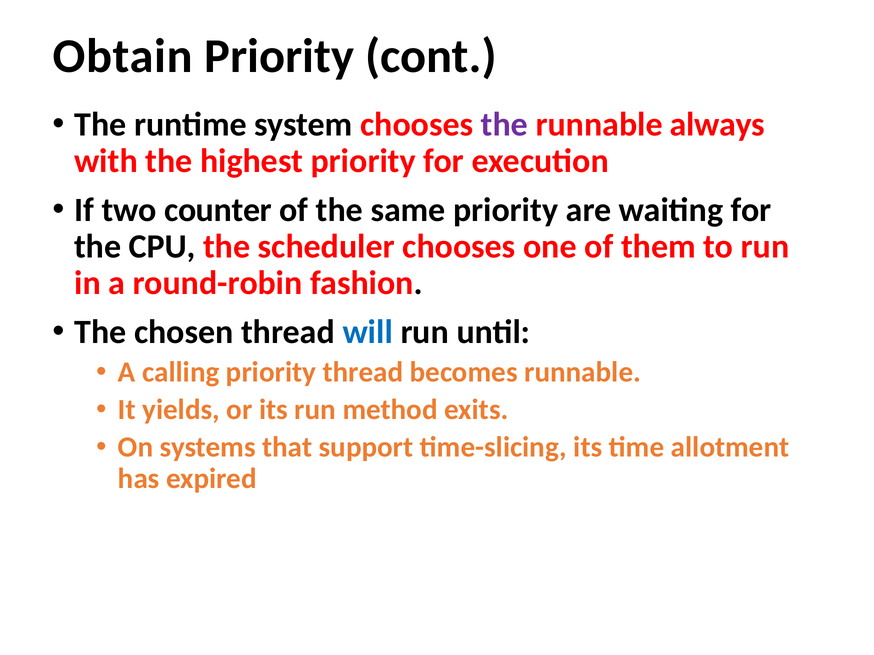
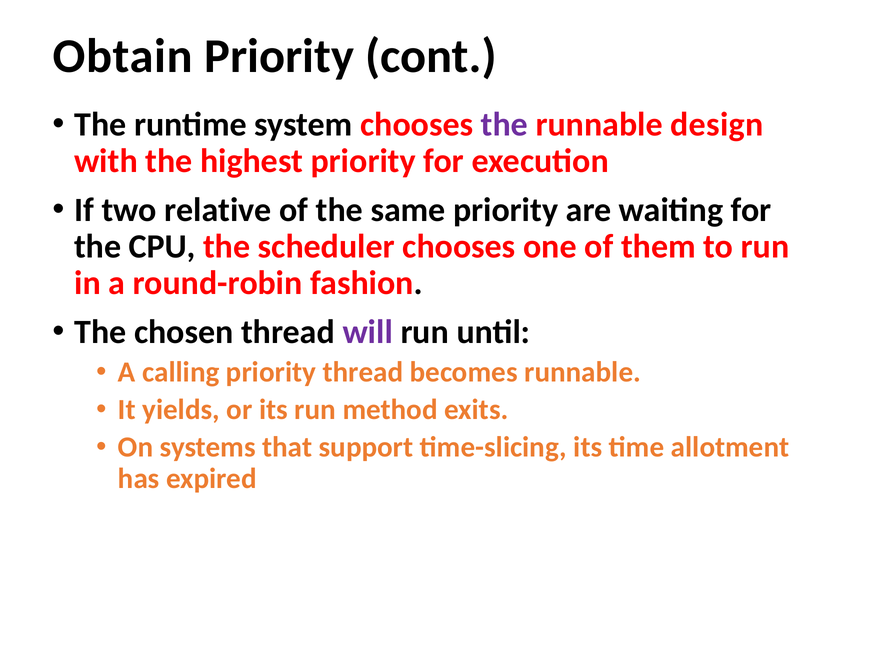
always: always -> design
counter: counter -> relative
will colour: blue -> purple
